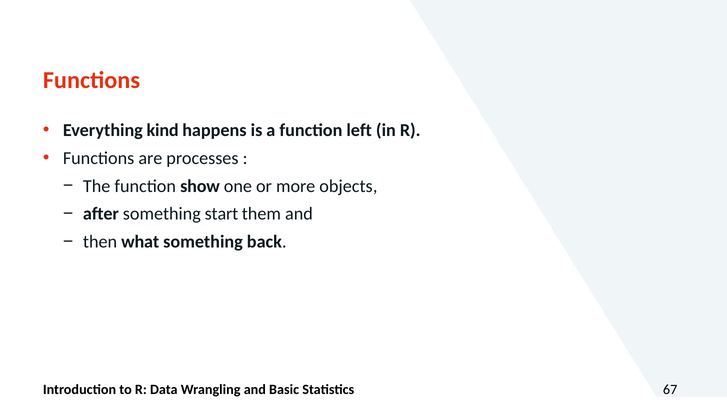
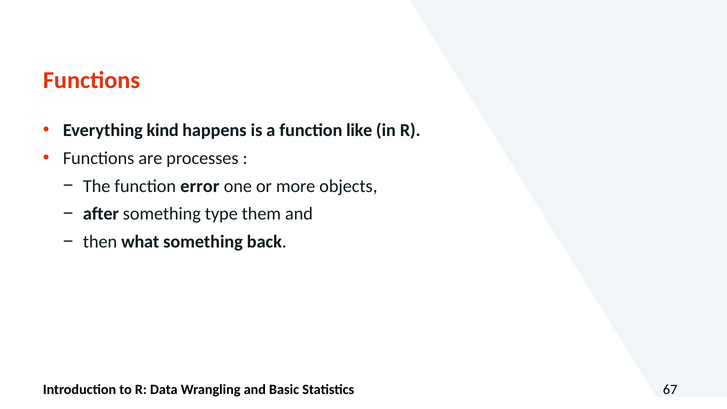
left: left -> like
show: show -> error
start: start -> type
